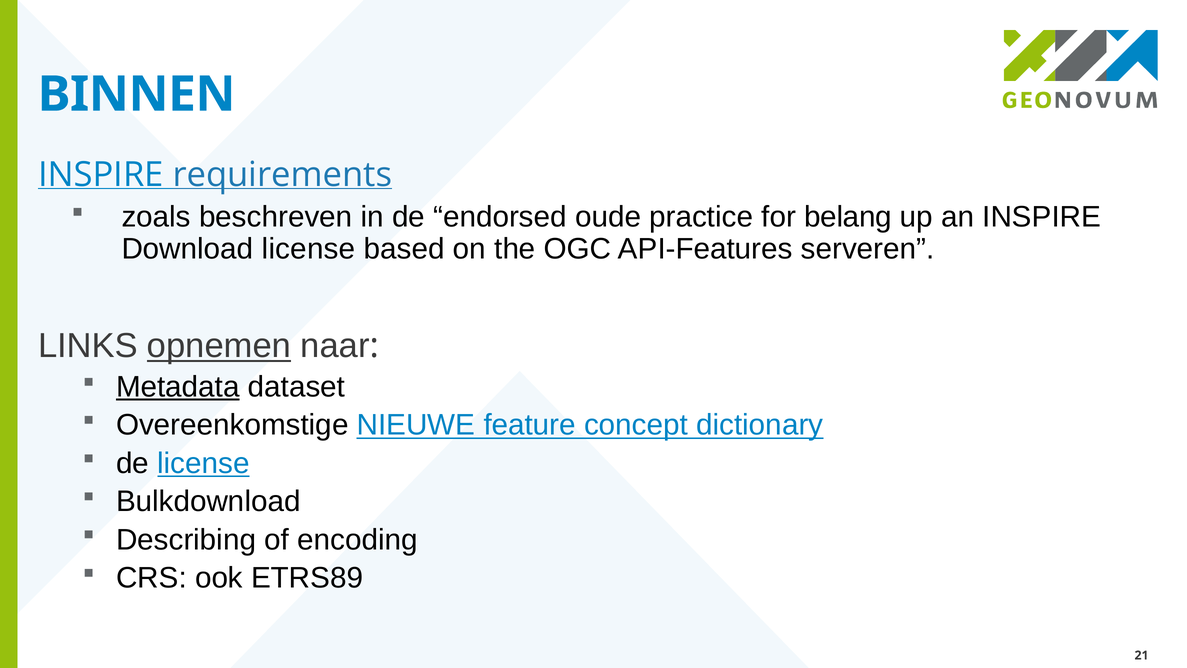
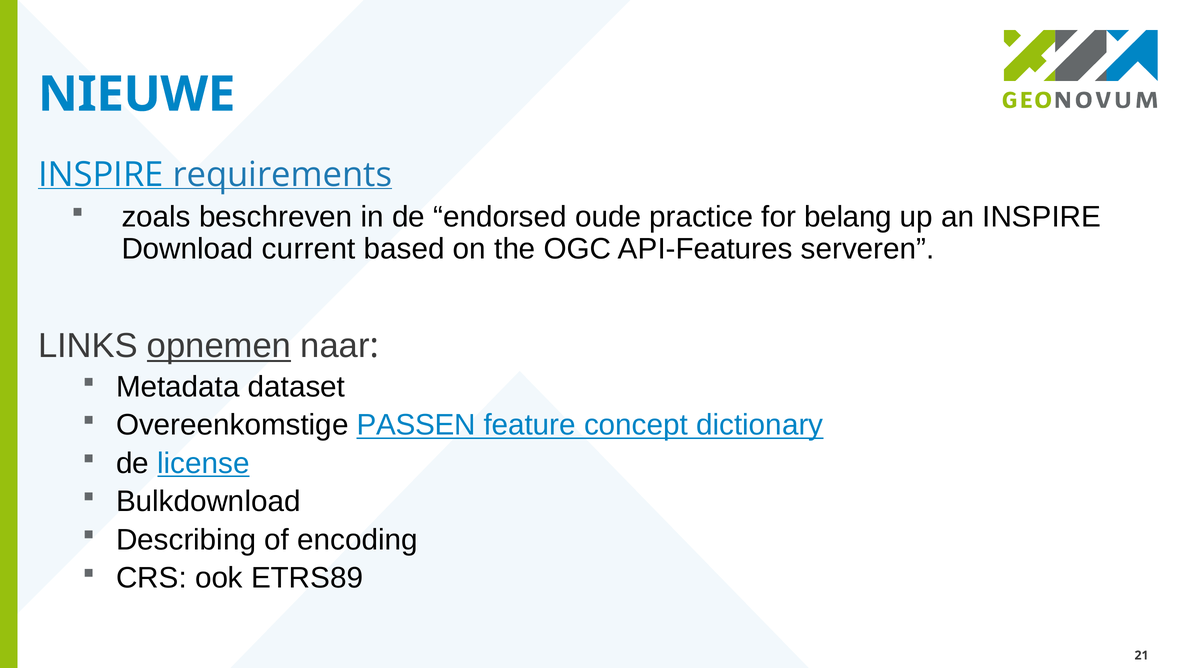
BINNEN: BINNEN -> NIEUWE
Download license: license -> current
Metadata underline: present -> none
NIEUWE: NIEUWE -> PASSEN
